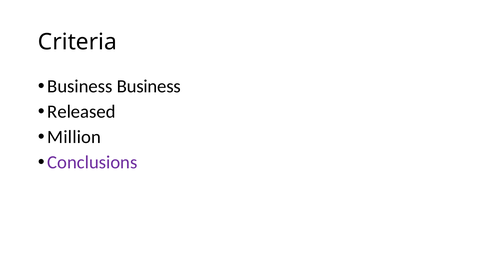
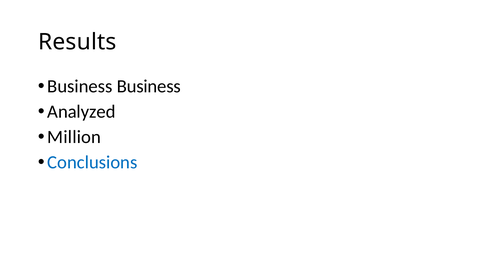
Criteria: Criteria -> Results
Released: Released -> Analyzed
Conclusions colour: purple -> blue
